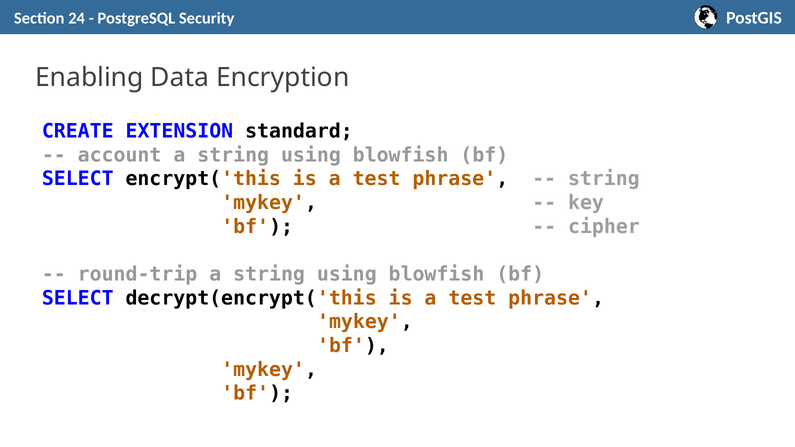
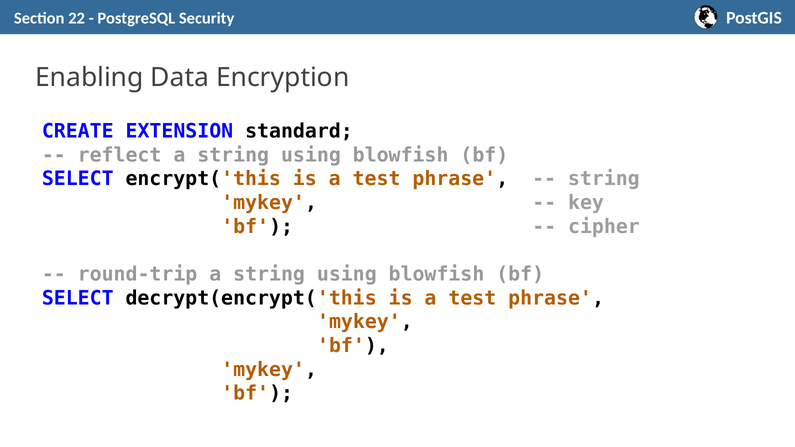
24: 24 -> 22
account: account -> reflect
